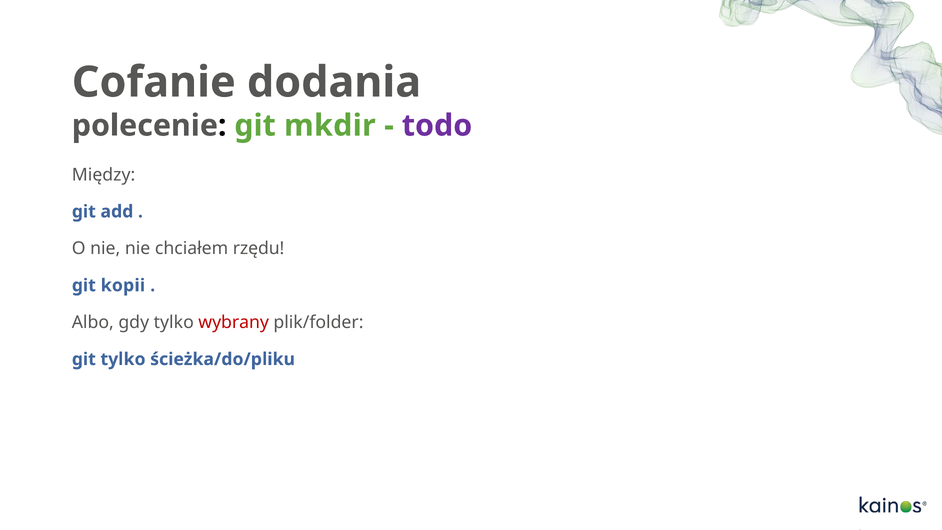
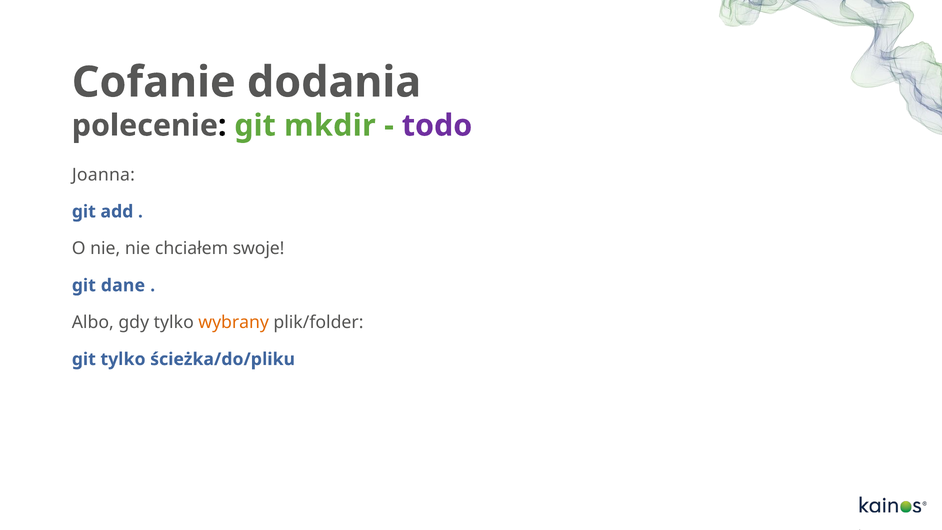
Między: Między -> Joanna
rzędu: rzędu -> swoje
kopii: kopii -> dane
wybrany colour: red -> orange
